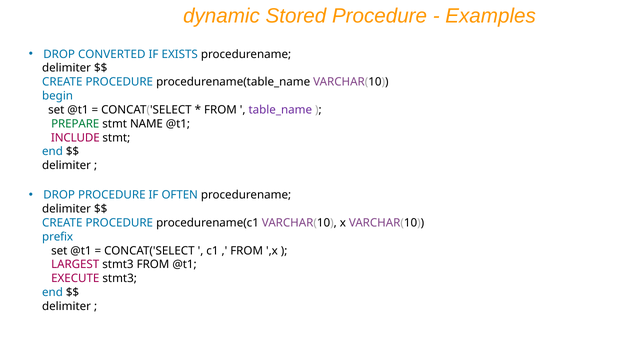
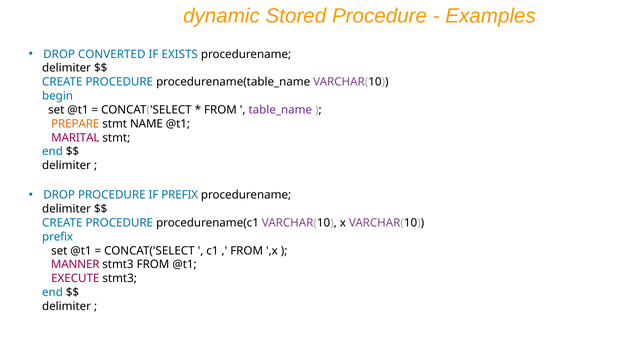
PREPARE colour: green -> orange
INCLUDE: INCLUDE -> MARITAL
IF OFTEN: OFTEN -> PREFIX
LARGEST: LARGEST -> MANNER
